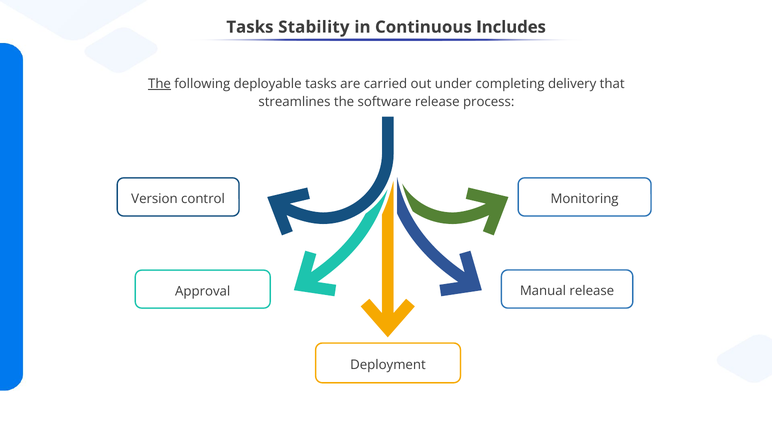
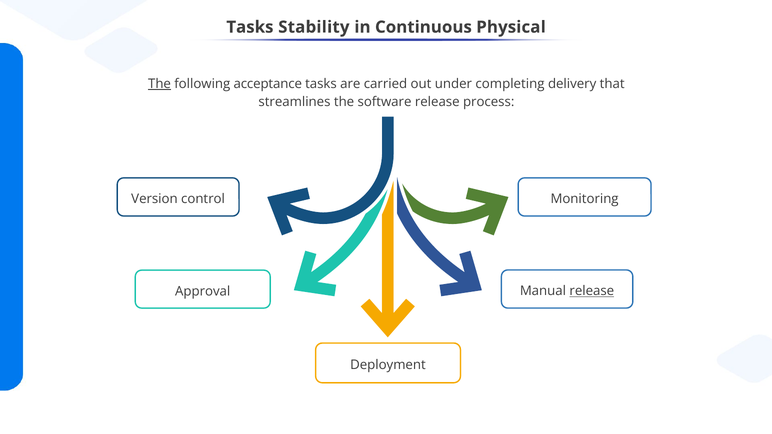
Includes: Includes -> Physical
deployable: deployable -> acceptance
release at (592, 291) underline: none -> present
